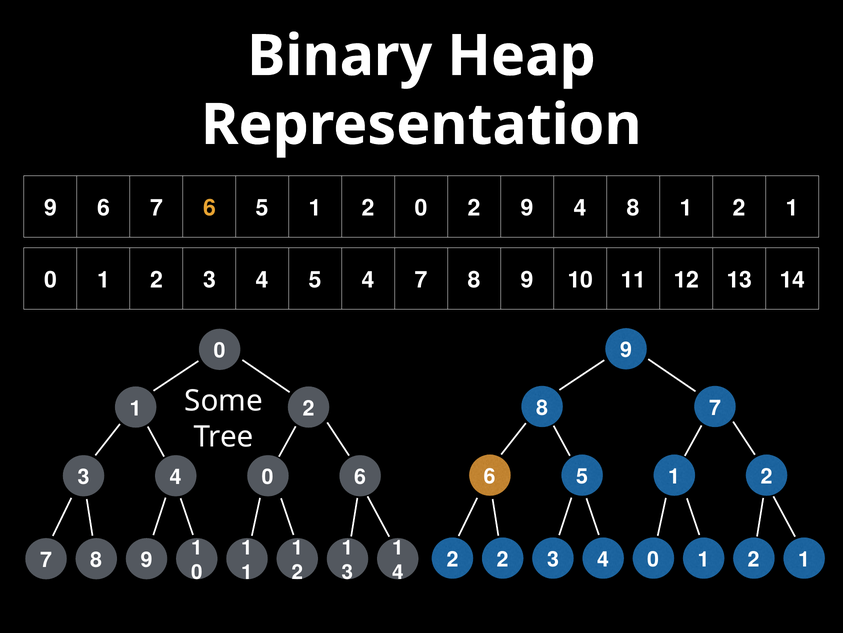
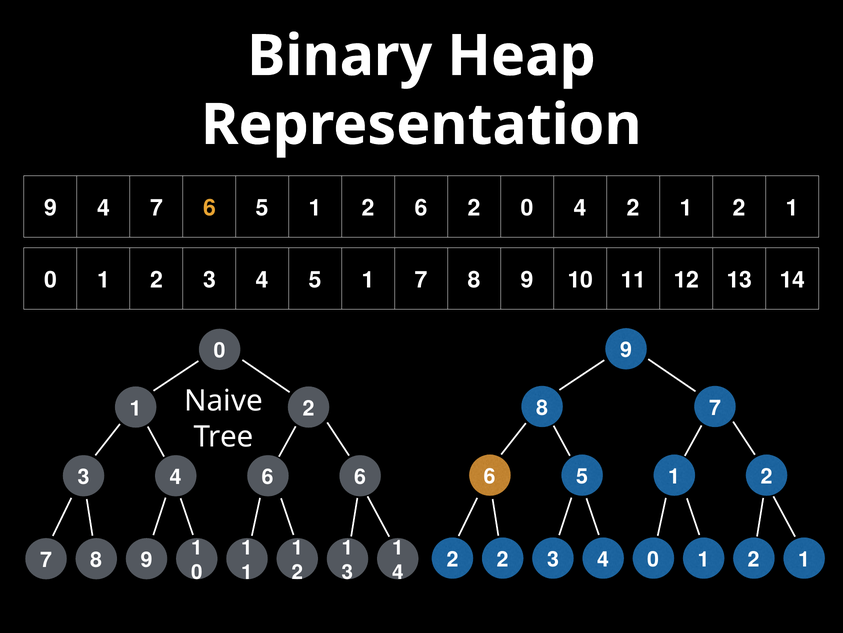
9 6: 6 -> 4
2 0: 0 -> 6
2 9: 9 -> 0
4 8: 8 -> 2
4 5 4: 4 -> 1
Some: Some -> Naive
0 at (268, 477): 0 -> 6
